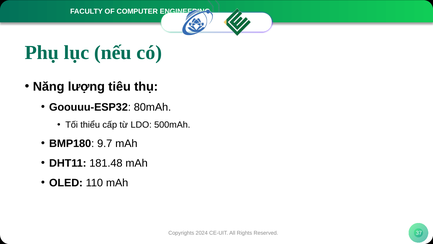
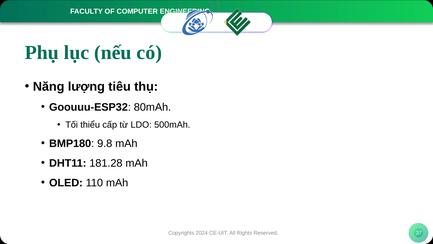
9.7: 9.7 -> 9.8
181.48: 181.48 -> 181.28
